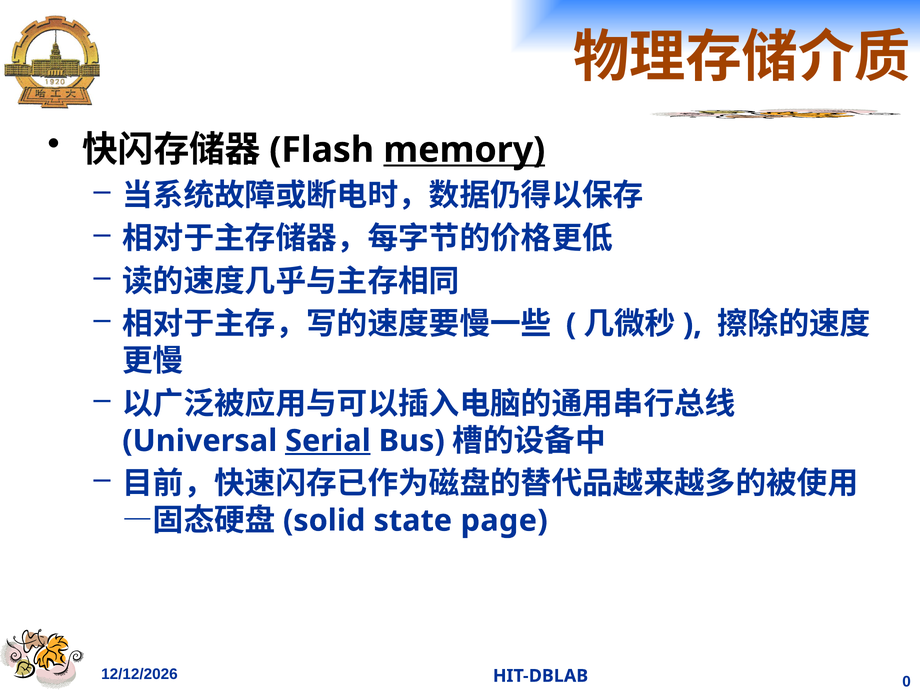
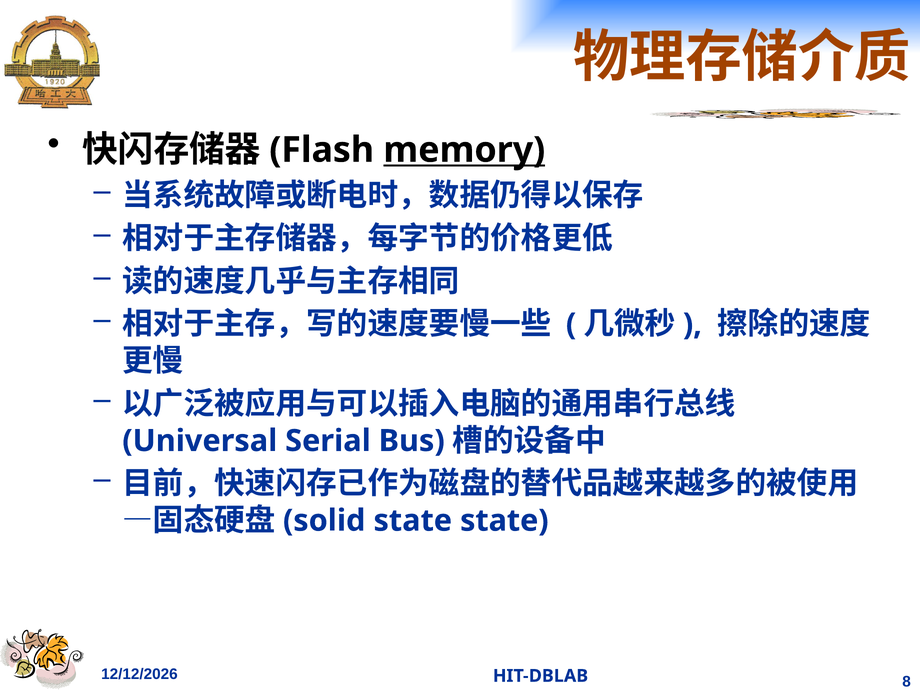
Serial underline: present -> none
state page: page -> state
0: 0 -> 8
